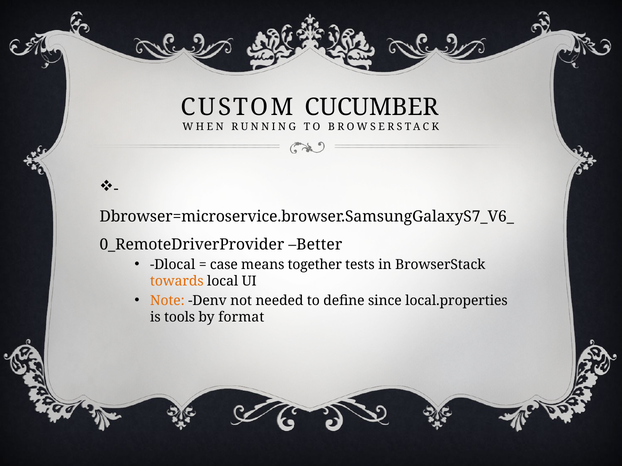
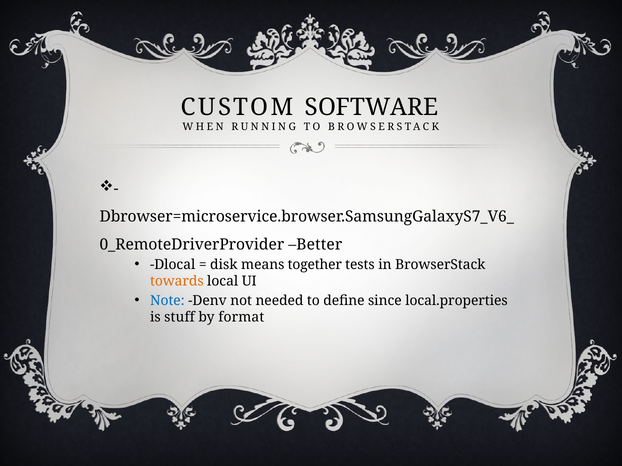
CUCUMBER: CUCUMBER -> SOFTWARE
case: case -> disk
Note colour: orange -> blue
tools: tools -> stuff
